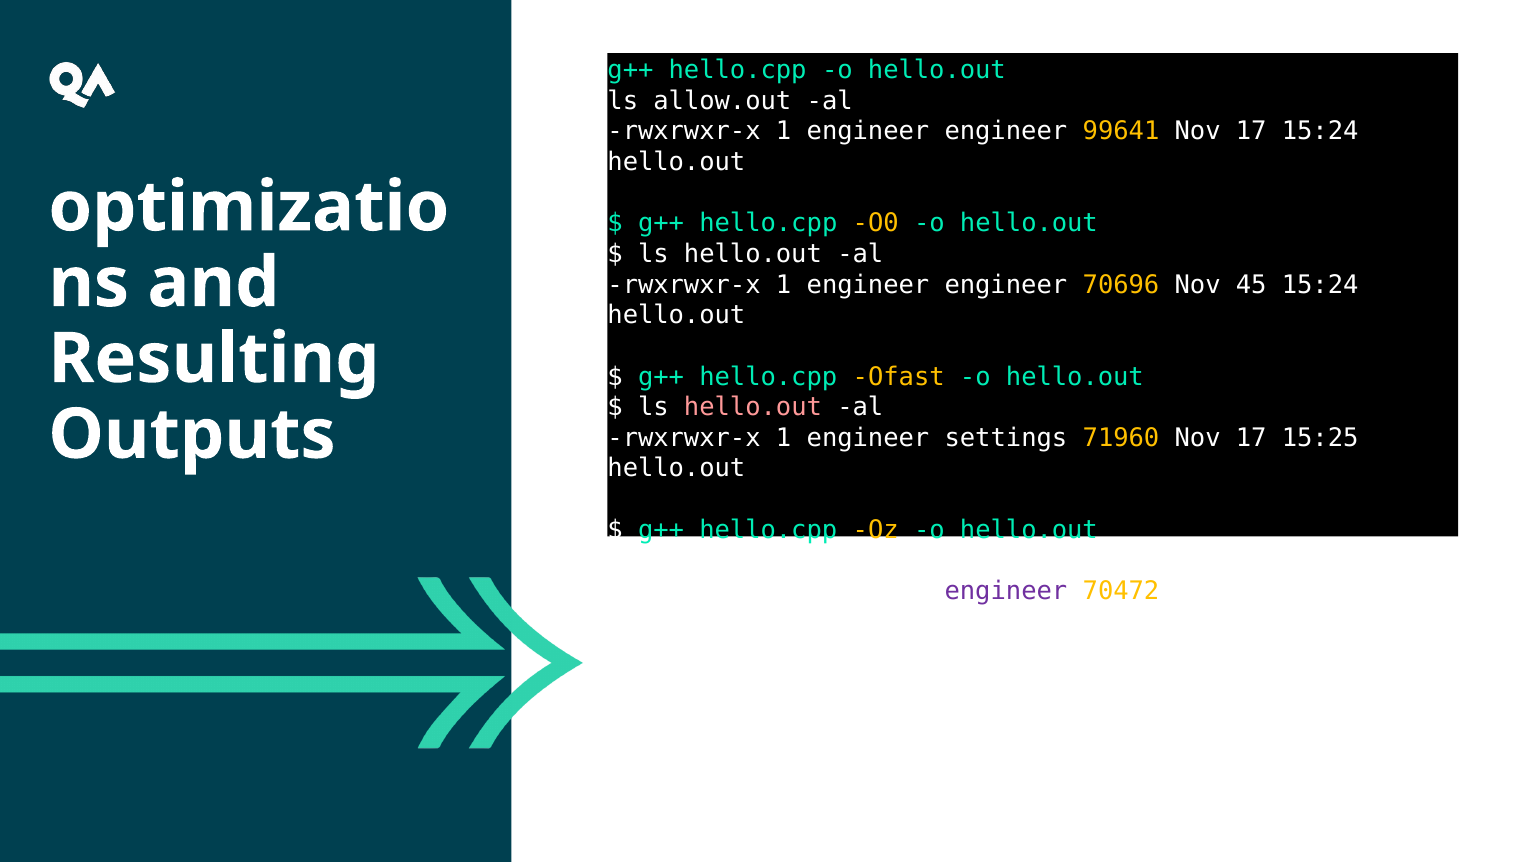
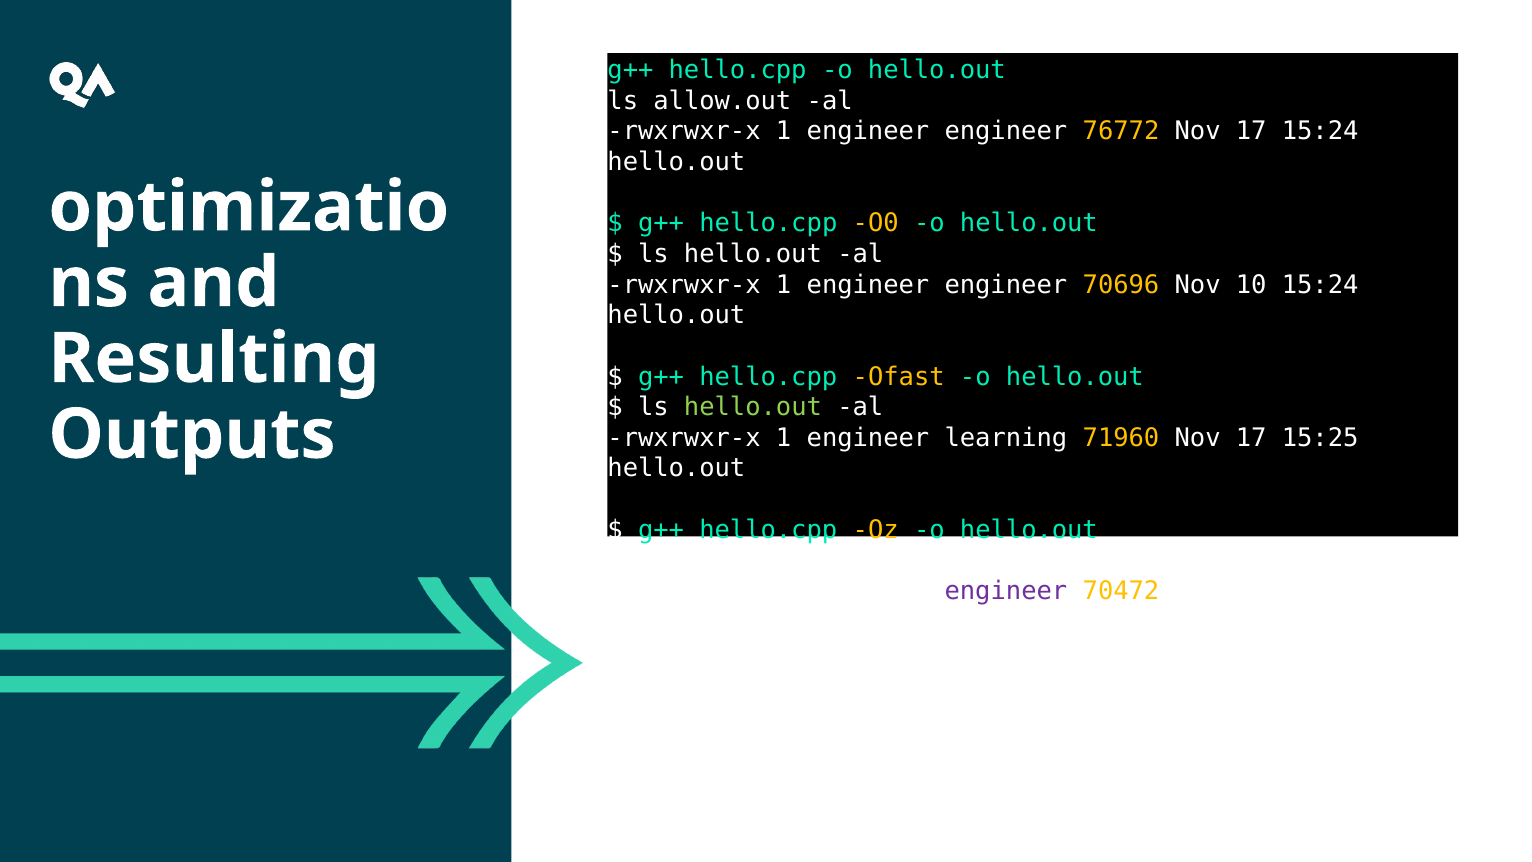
99641: 99641 -> 76772
45: 45 -> 10
hello.out at (753, 407) colour: pink -> light green
settings: settings -> learning
